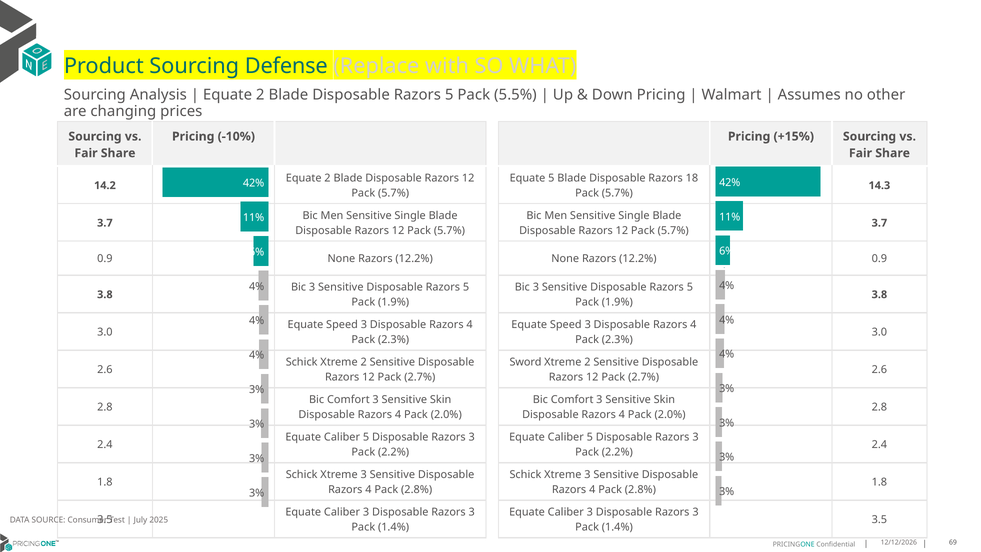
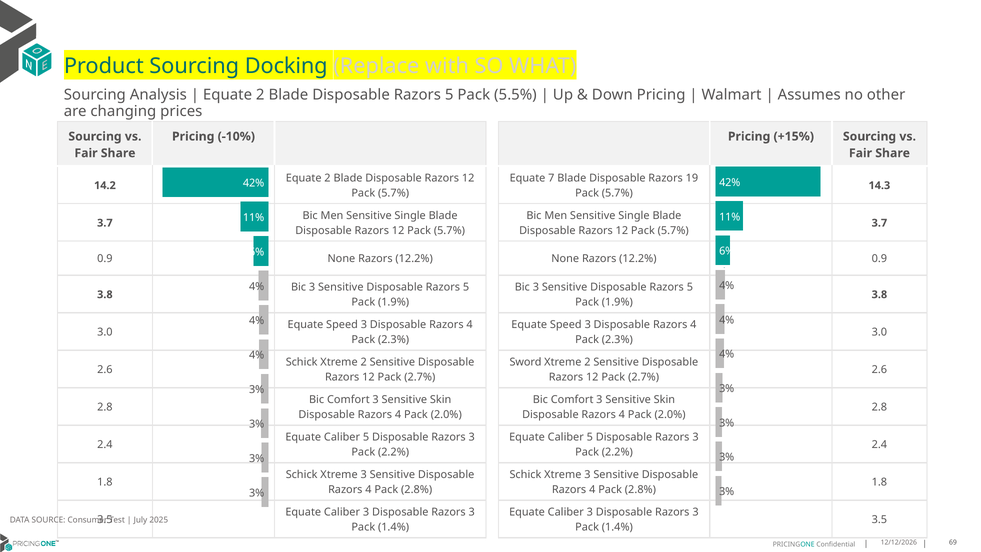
Defense: Defense -> Docking
Equate 5: 5 -> 7
18: 18 -> 19
